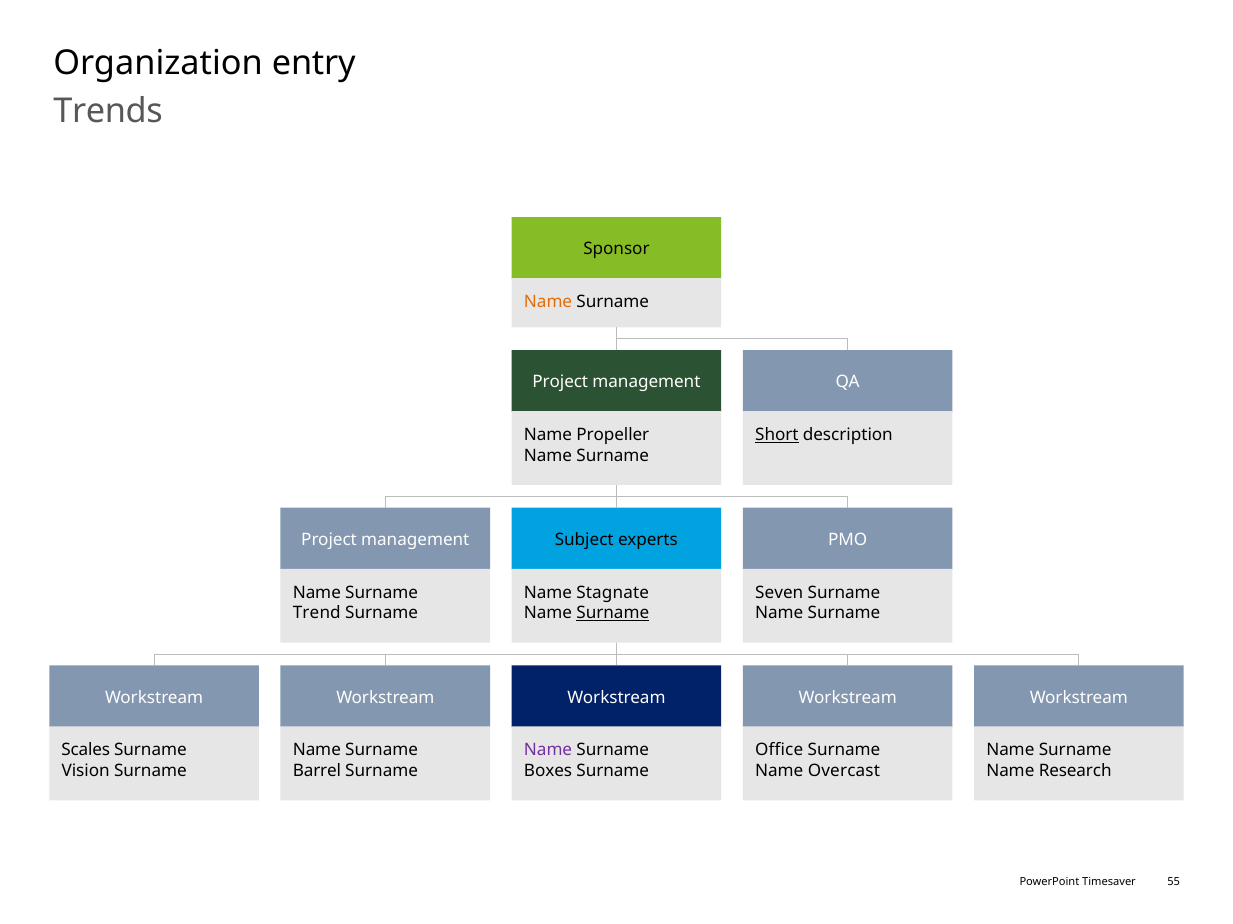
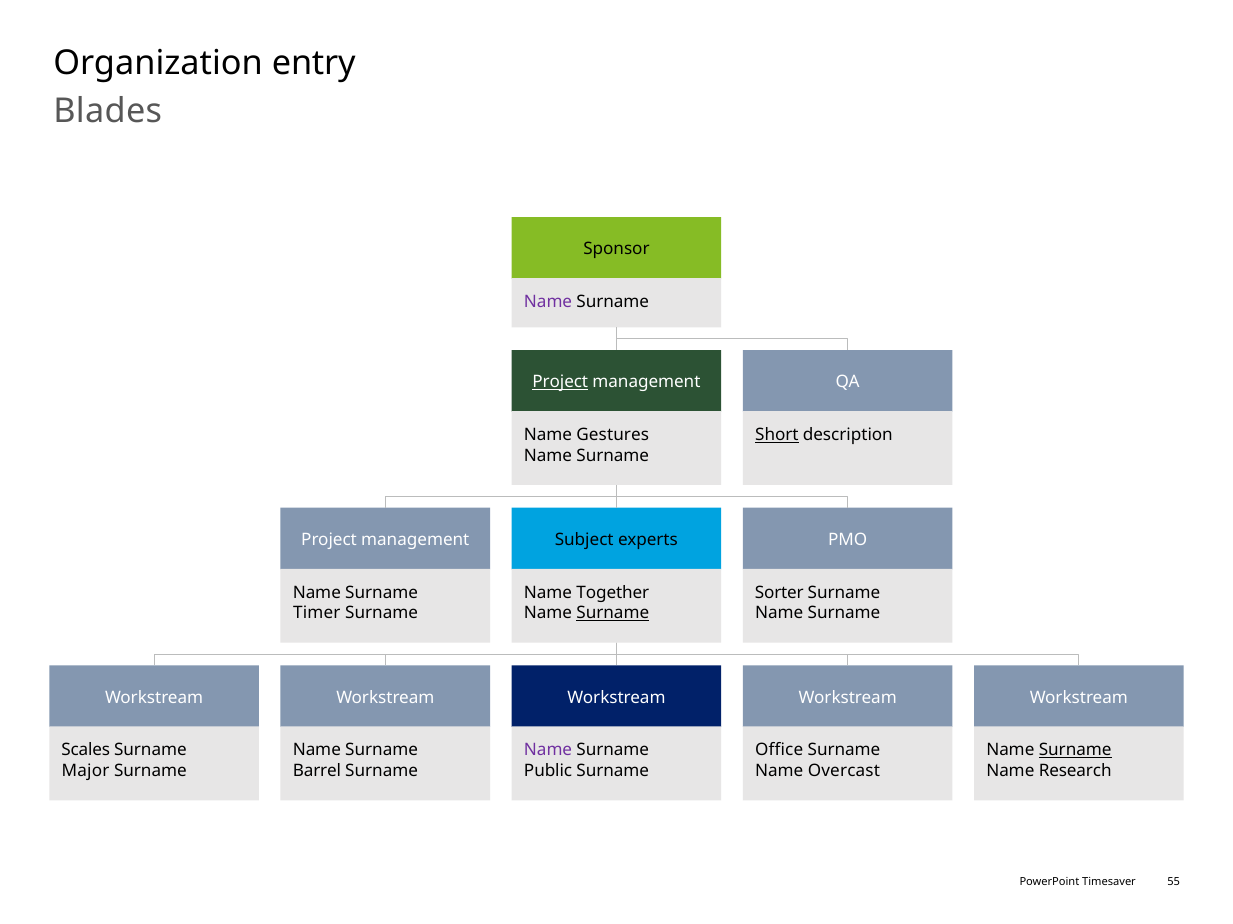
Trends: Trends -> Blades
Name at (548, 302) colour: orange -> purple
Project at (560, 382) underline: none -> present
Propeller: Propeller -> Gestures
Stagnate: Stagnate -> Together
Seven: Seven -> Sorter
Trend: Trend -> Timer
Surname at (1075, 751) underline: none -> present
Vision: Vision -> Major
Boxes: Boxes -> Public
